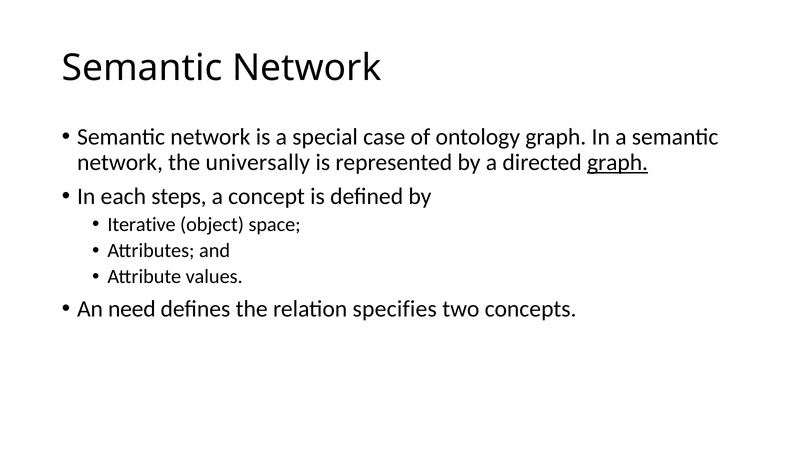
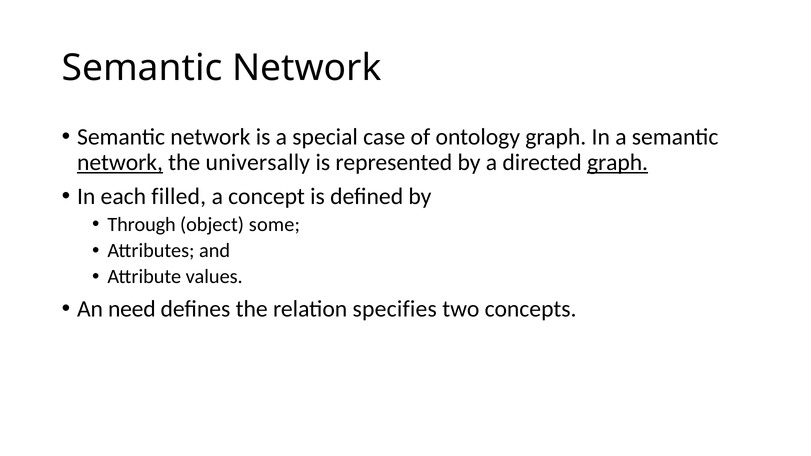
network at (120, 163) underline: none -> present
steps: steps -> filled
Iterative: Iterative -> Through
space: space -> some
